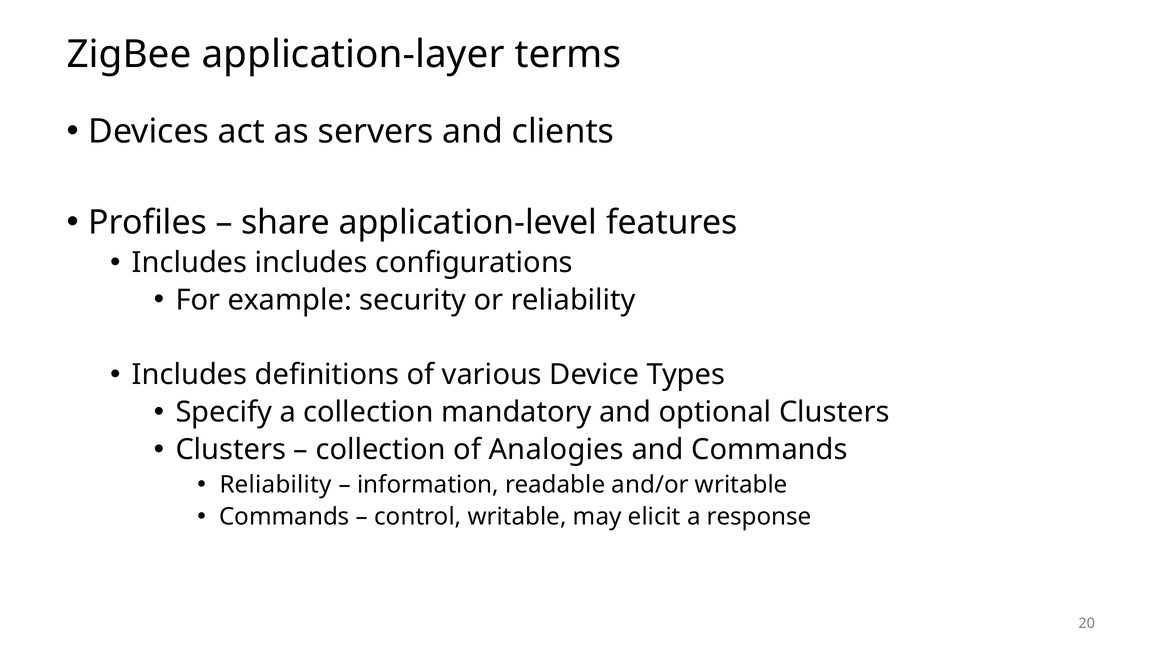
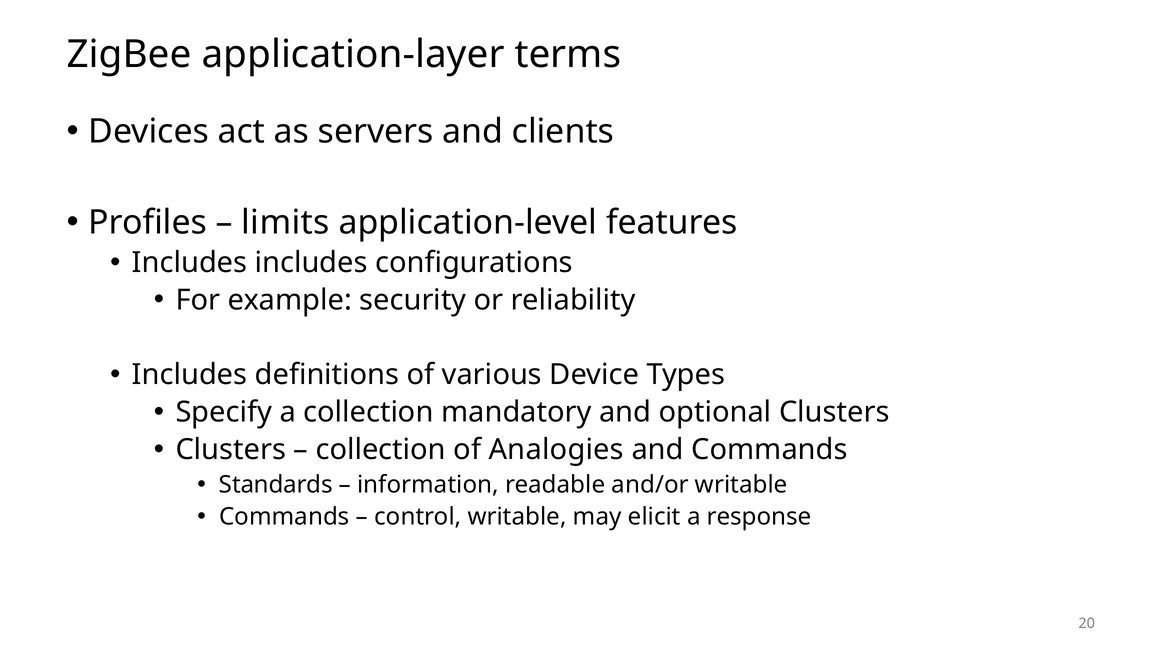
share: share -> limits
Reliability at (276, 484): Reliability -> Standards
